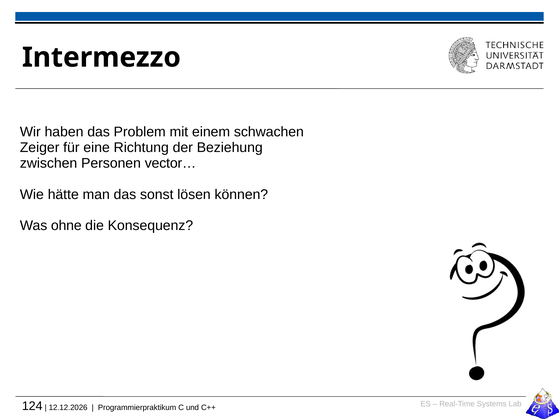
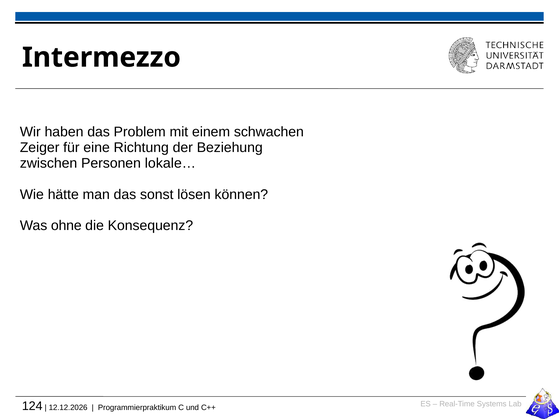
vector…: vector… -> lokale…
